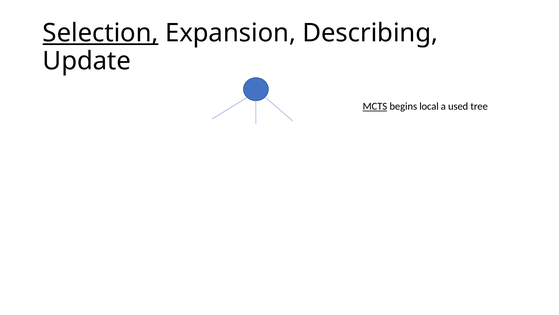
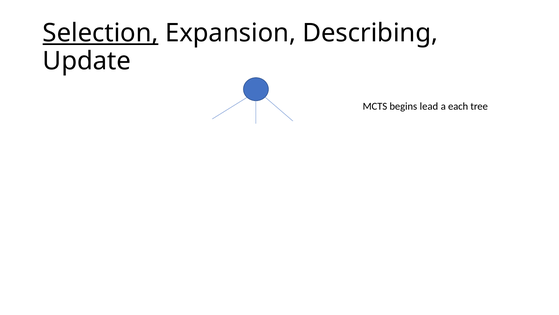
MCTS underline: present -> none
local: local -> lead
used: used -> each
